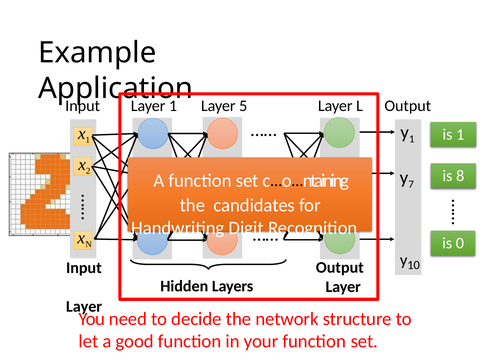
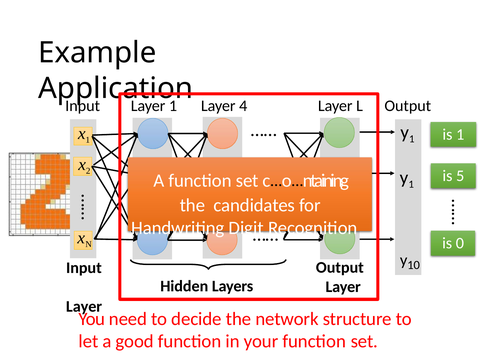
5: 5 -> 4
8: 8 -> 5
7 at (411, 184): 7 -> 1
